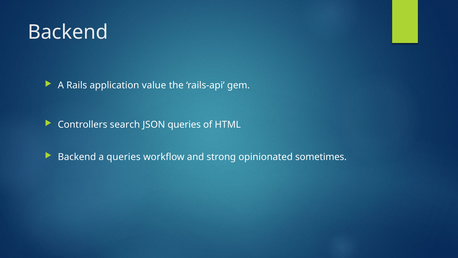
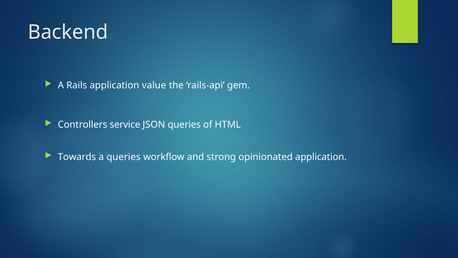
search: search -> service
Backend at (77, 157): Backend -> Towards
opinionated sometimes: sometimes -> application
